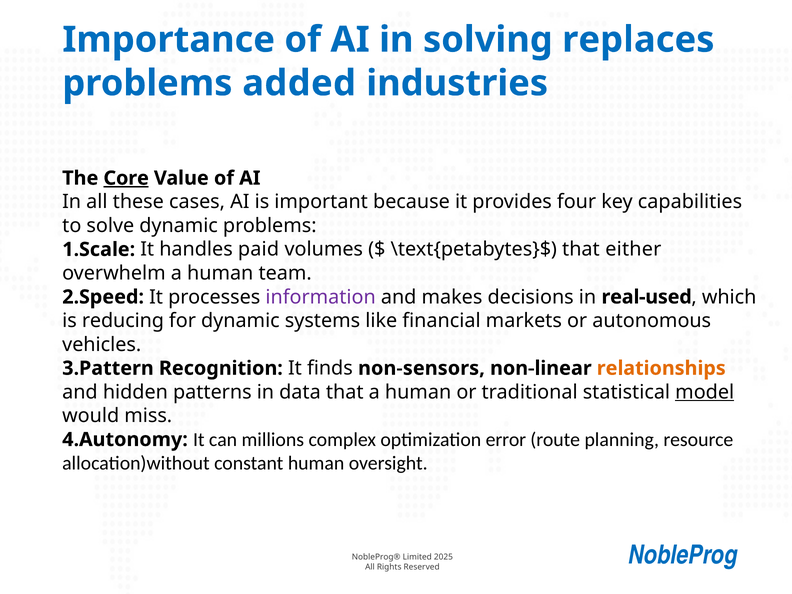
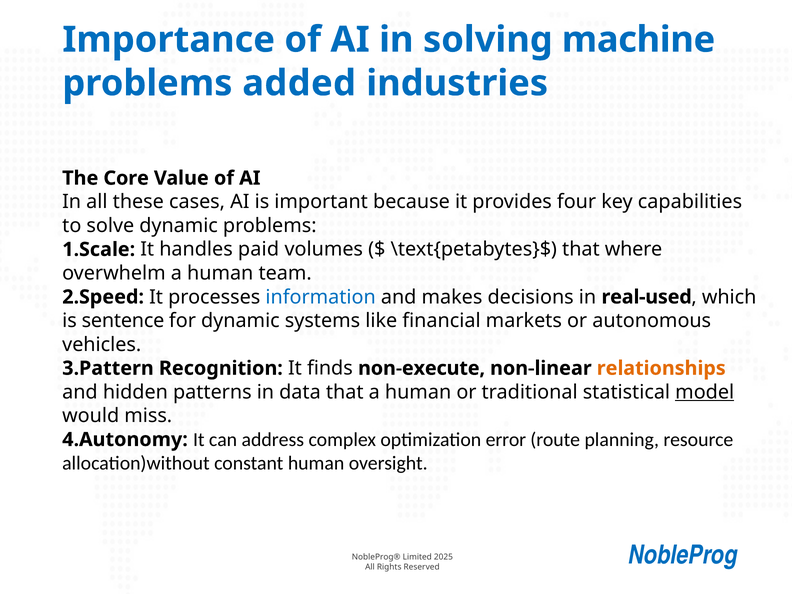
replaces: replaces -> machine
Core underline: present -> none
either: either -> where
information colour: purple -> blue
reducing: reducing -> sentence
non-sensors: non-sensors -> non-execute
millions: millions -> address
